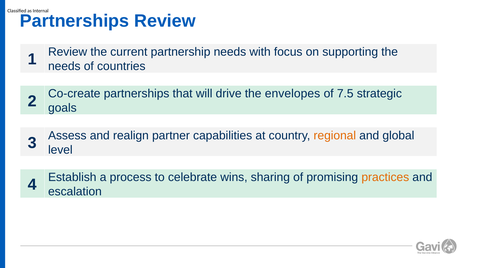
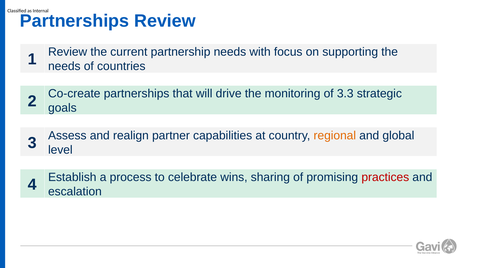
envelopes: envelopes -> monitoring
7.5: 7.5 -> 3.3
practices colour: orange -> red
